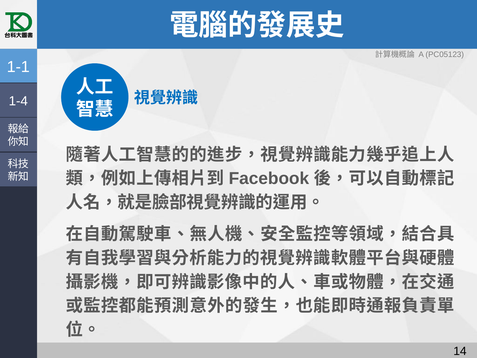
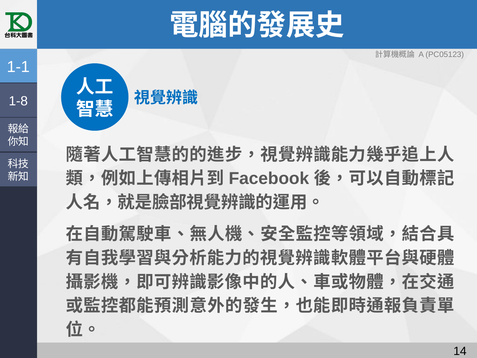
1-4: 1-4 -> 1-8
